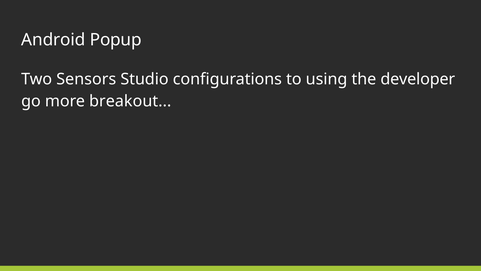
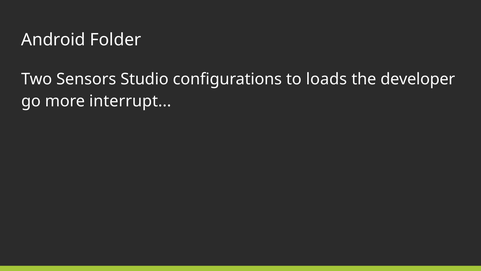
Popup: Popup -> Folder
using: using -> loads
breakout: breakout -> interrupt
